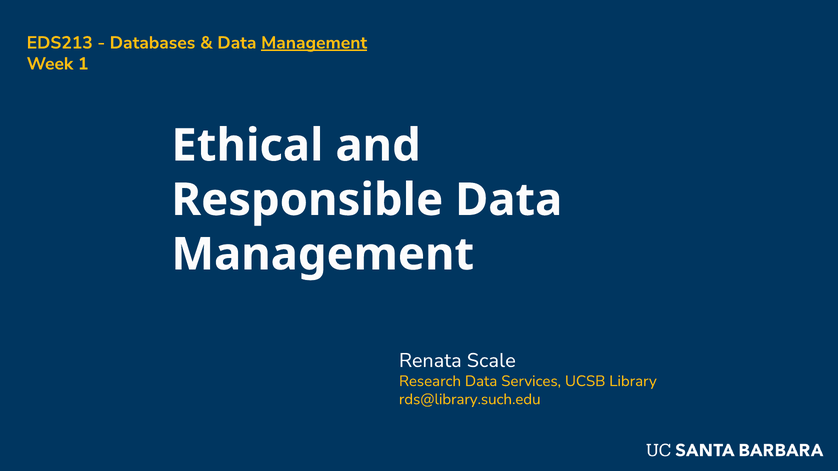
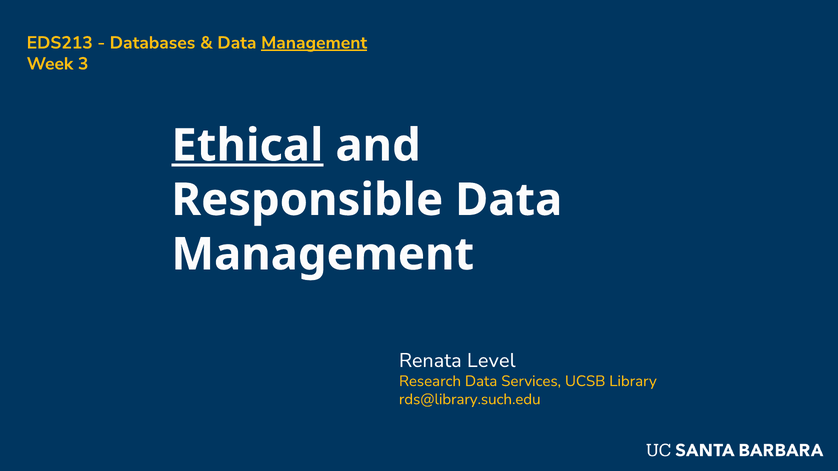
1: 1 -> 3
Ethical underline: none -> present
Scale: Scale -> Level
